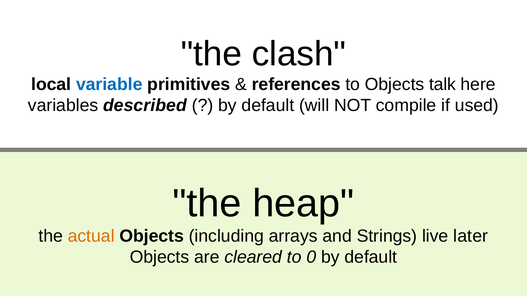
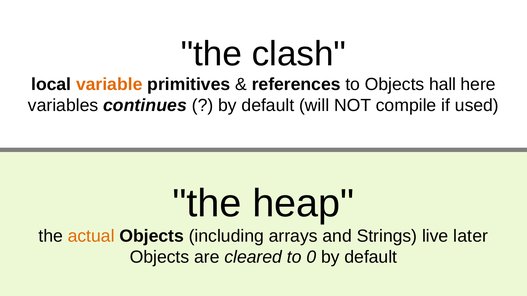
variable colour: blue -> orange
talk: talk -> hall
described: described -> continues
